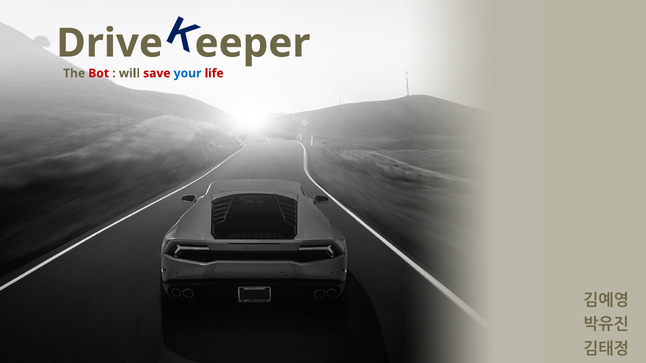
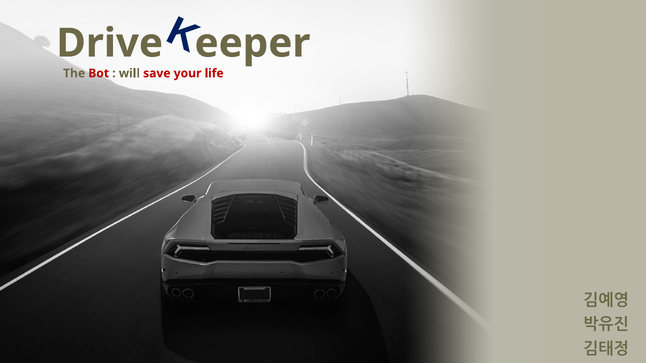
your colour: blue -> red
